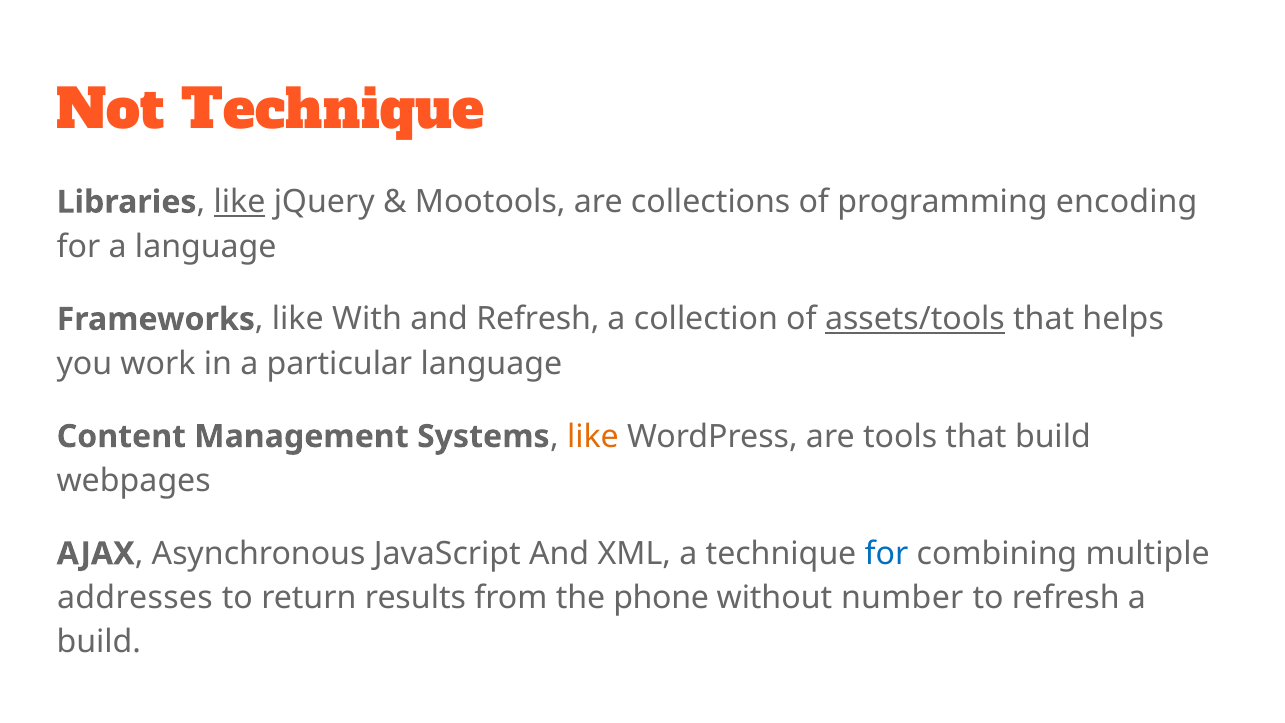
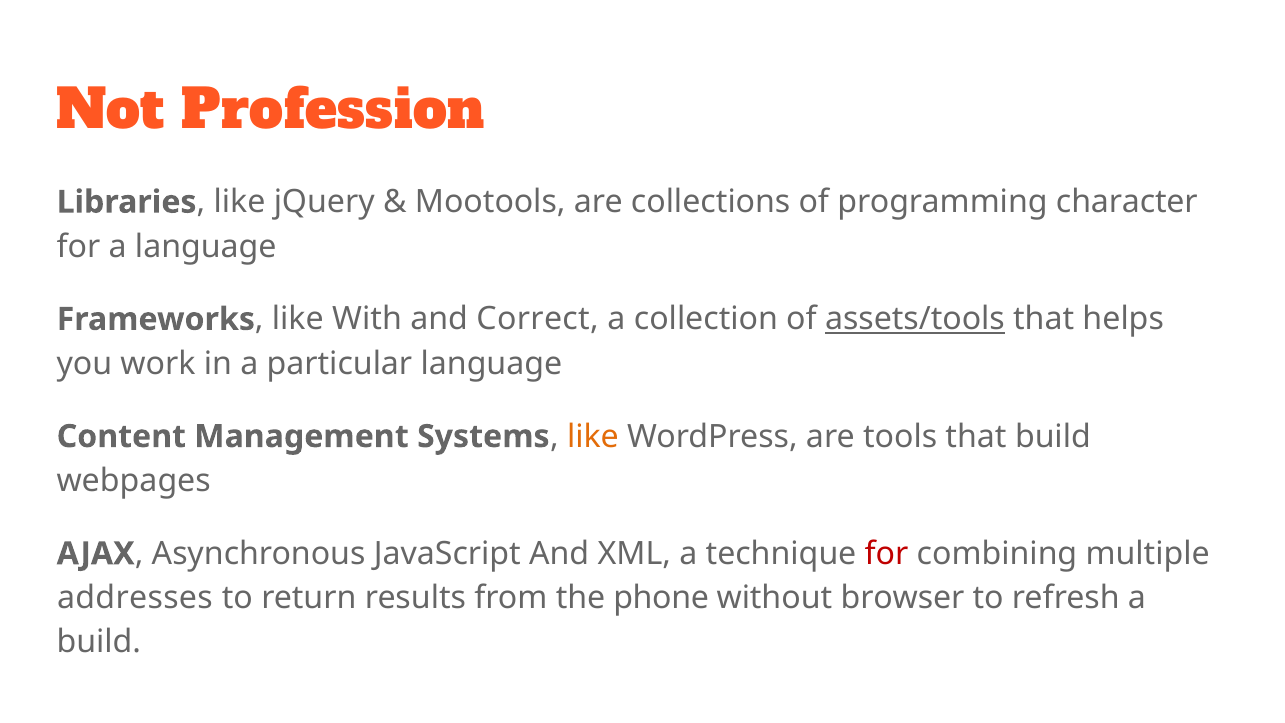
Not Technique: Technique -> Profession
like at (240, 202) underline: present -> none
encoding: encoding -> character
and Refresh: Refresh -> Correct
for at (887, 554) colour: blue -> red
number: number -> browser
